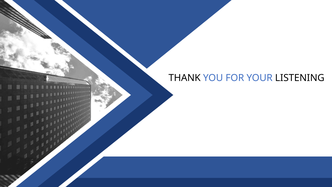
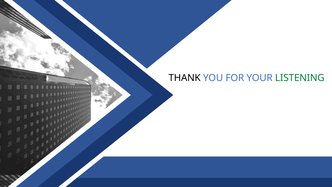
LISTENING colour: black -> green
